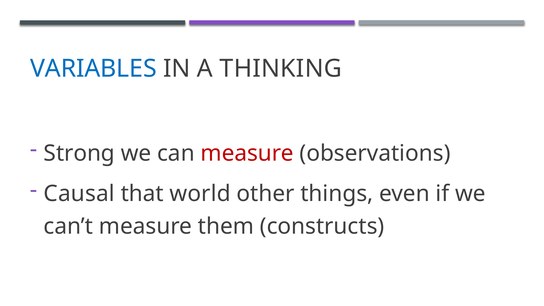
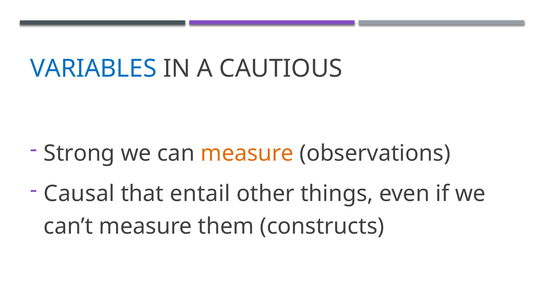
THINKING: THINKING -> CAUTIOUS
measure at (247, 153) colour: red -> orange
world: world -> entail
